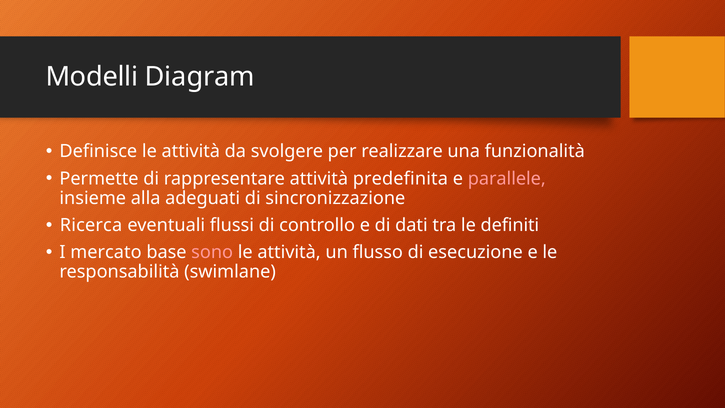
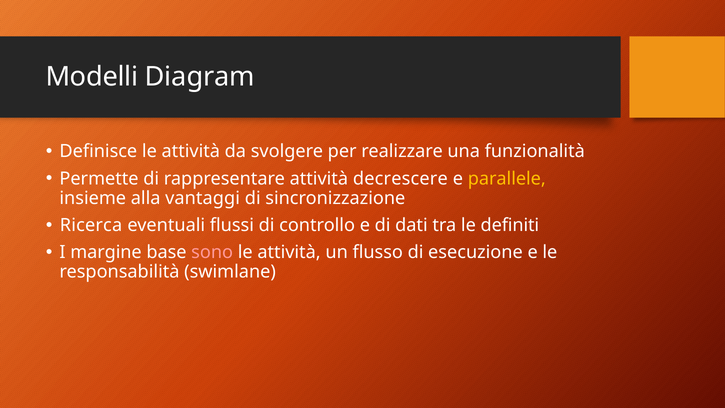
predefinita: predefinita -> decrescere
parallele colour: pink -> yellow
adeguati: adeguati -> vantaggi
mercato: mercato -> margine
